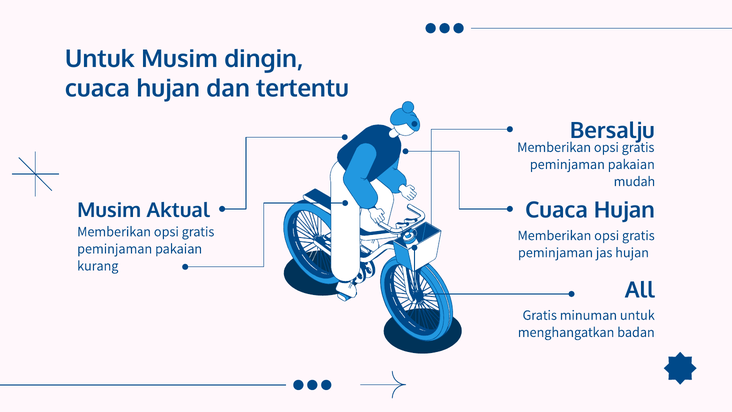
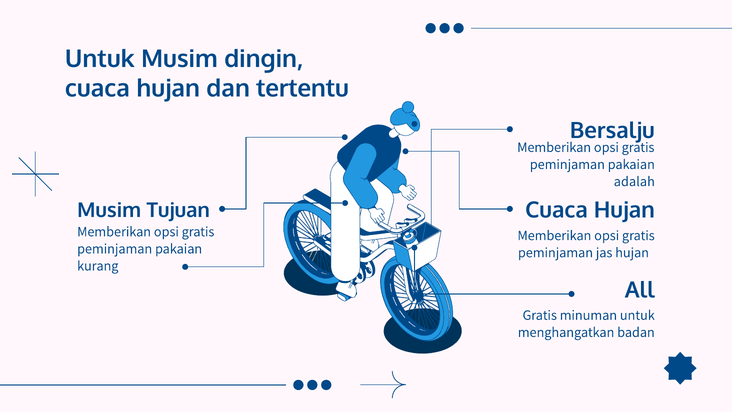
mudah: mudah -> adalah
Aktual: Aktual -> Tujuan
